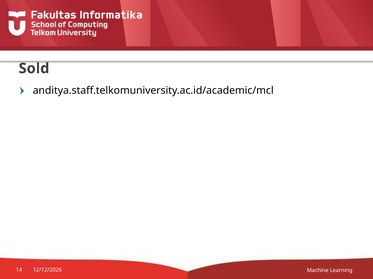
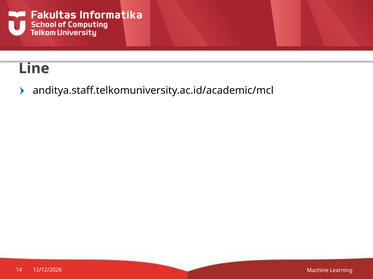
Sold: Sold -> Line
